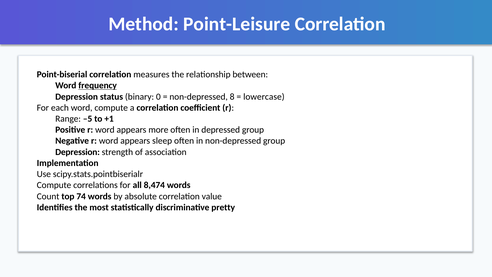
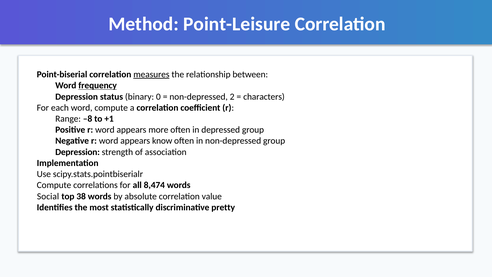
measures underline: none -> present
8: 8 -> 2
lowercase: lowercase -> characters
–5: –5 -> –8
sleep: sleep -> know
Count: Count -> Social
74: 74 -> 38
